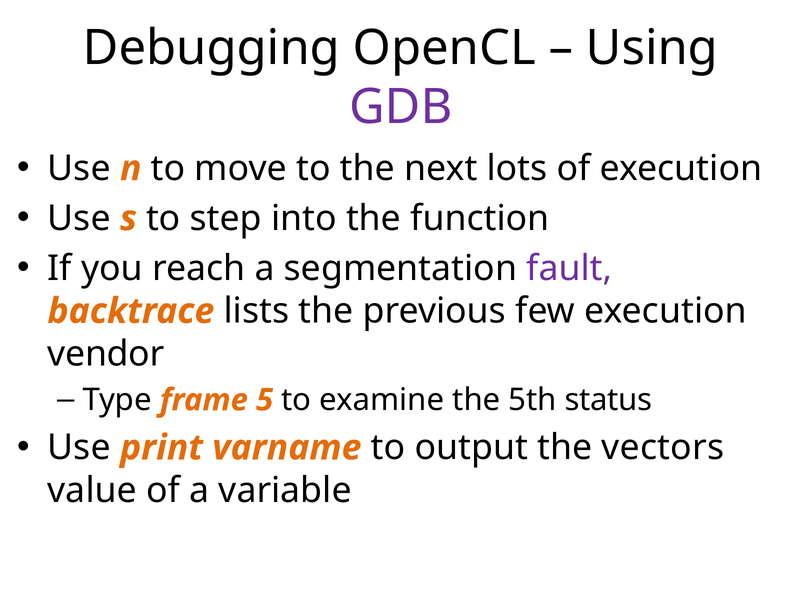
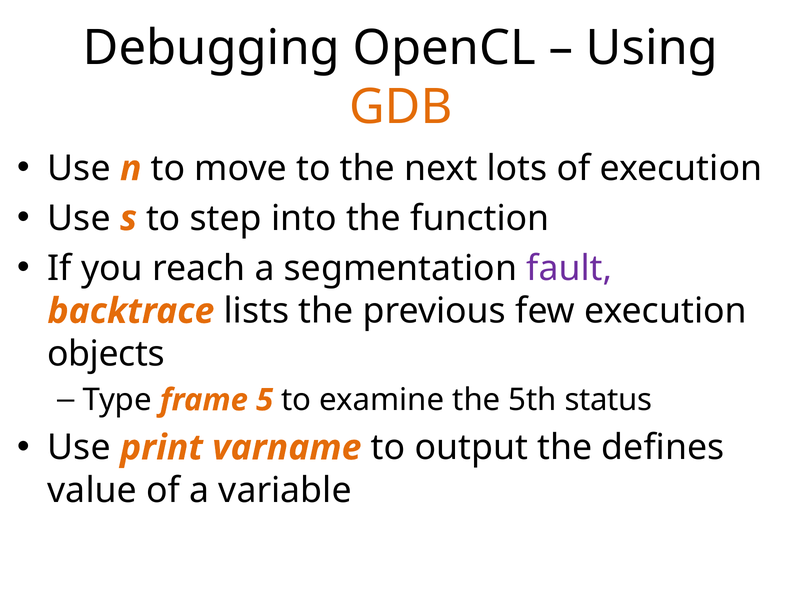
GDB colour: purple -> orange
vendor: vendor -> objects
vectors: vectors -> defines
